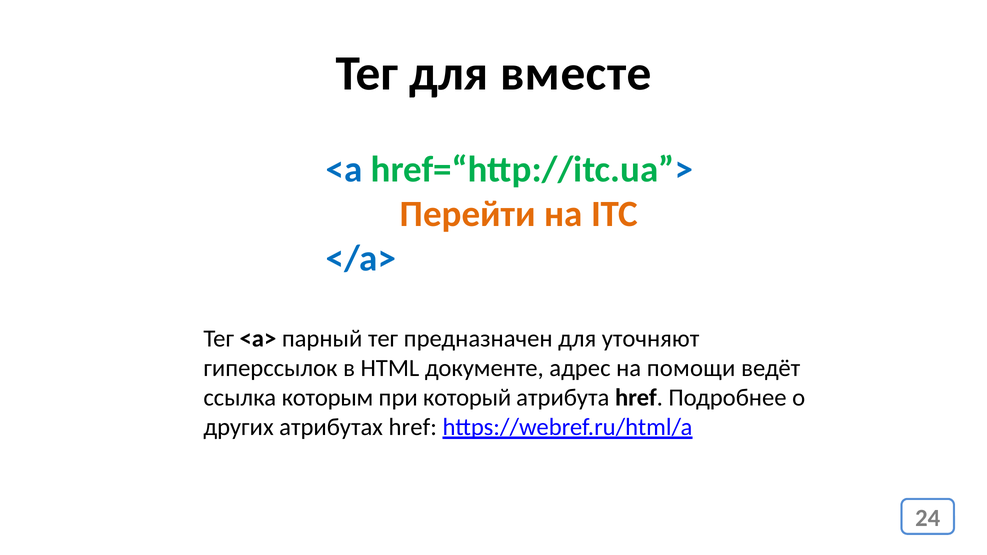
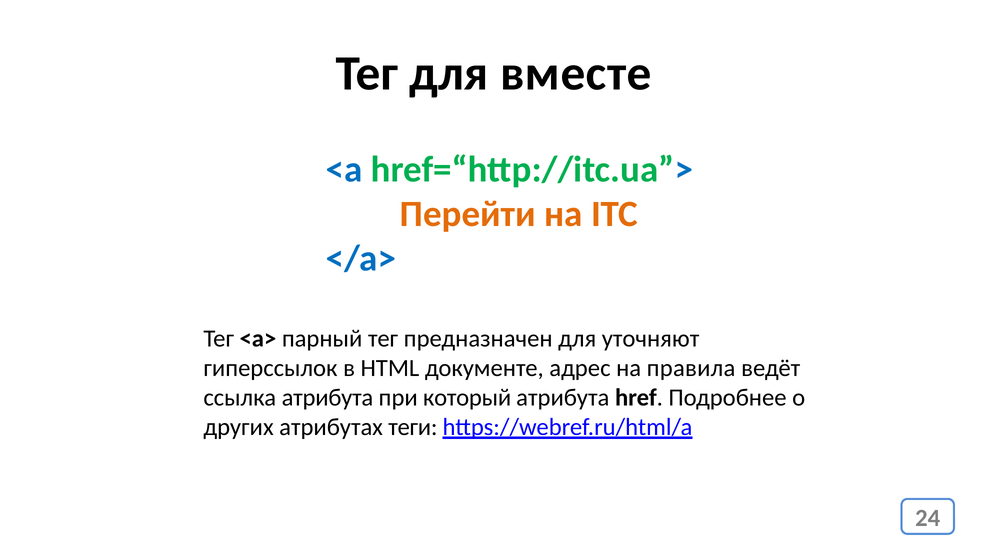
помощи: помощи -> правила
ссылка которым: которым -> атрибута
атрибутах href: href -> теги
